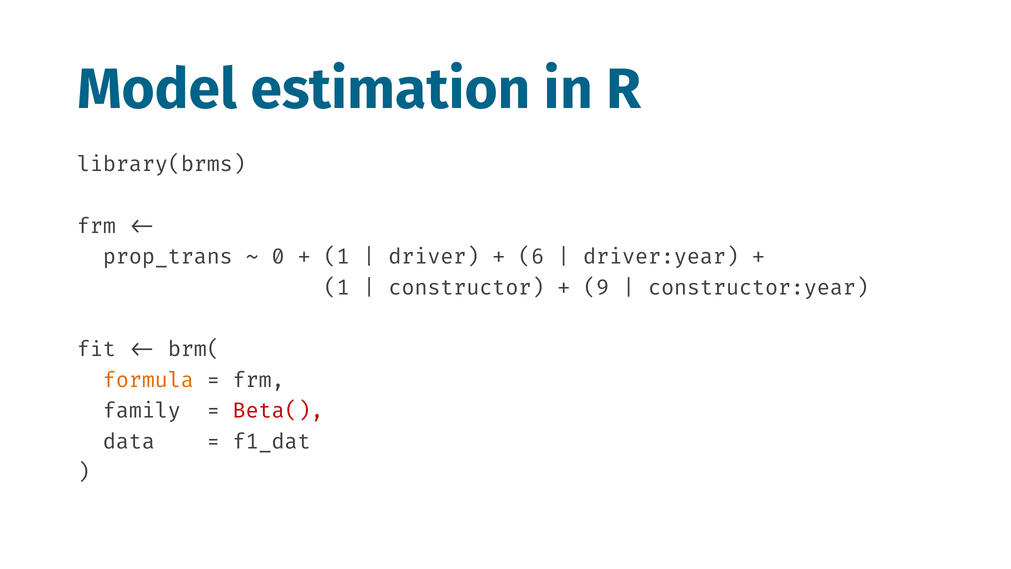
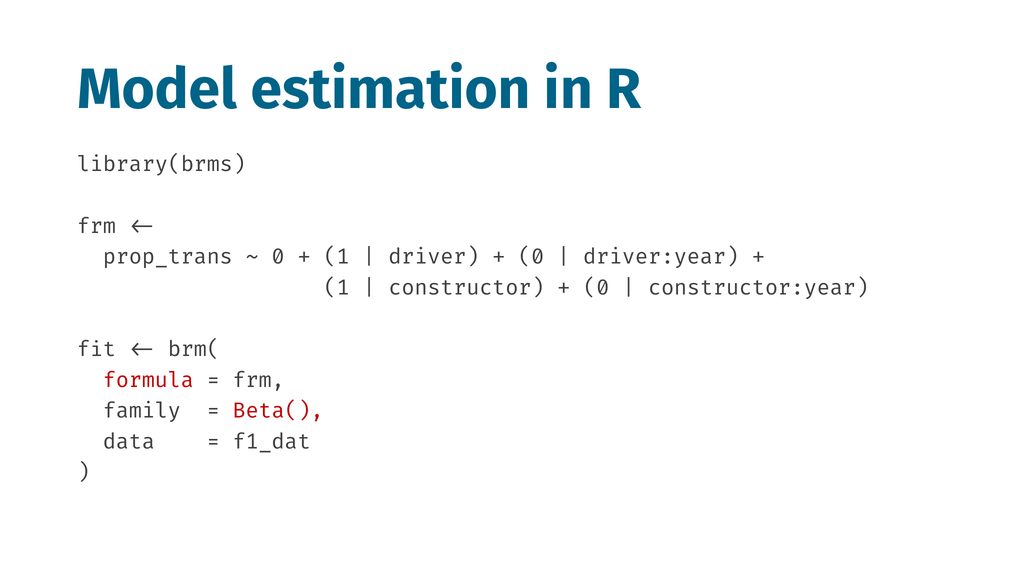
6 at (531, 257): 6 -> 0
9 at (596, 288): 9 -> 0
formula colour: orange -> red
